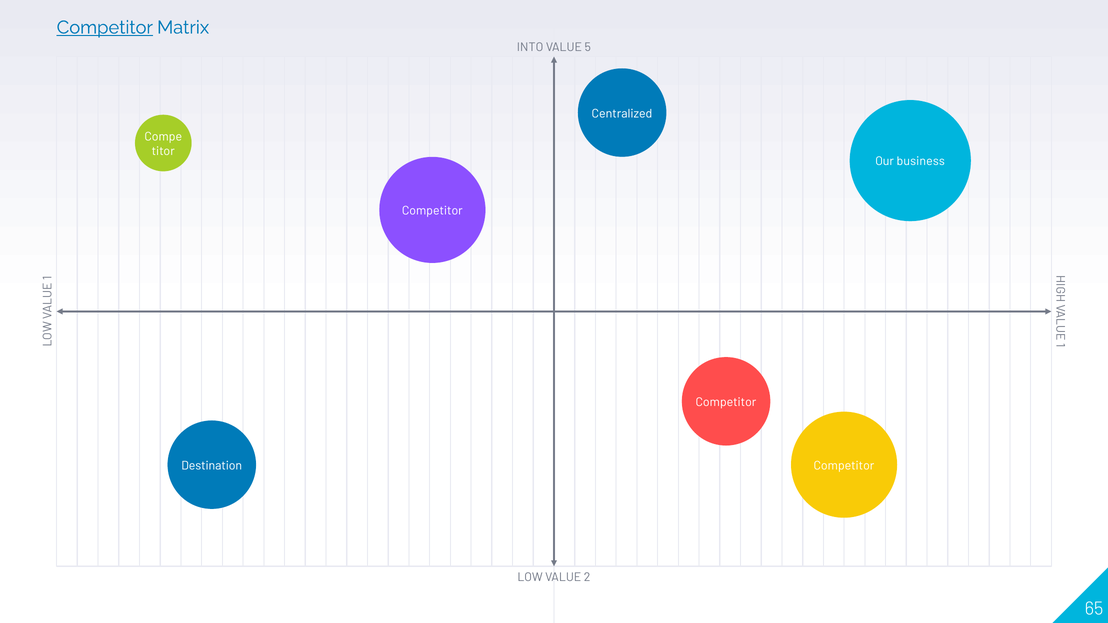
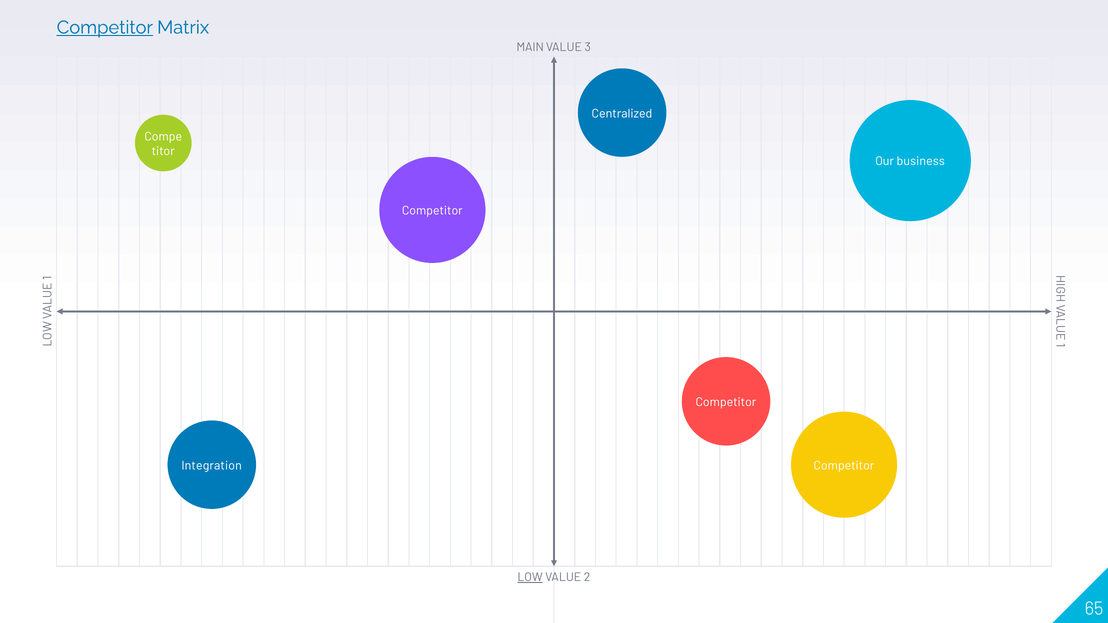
INTO: INTO -> MAIN
5: 5 -> 3
Destination: Destination -> Integration
LOW underline: none -> present
